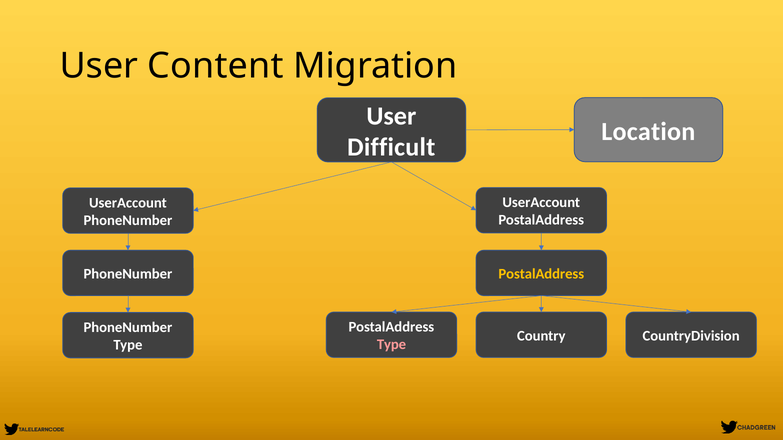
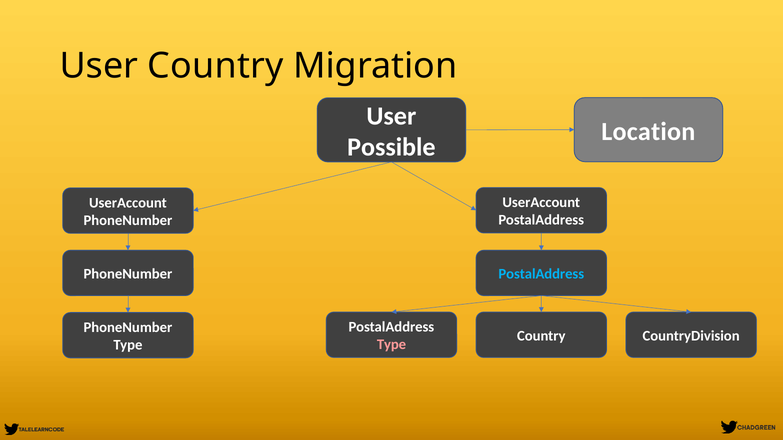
User Content: Content -> Country
Difficult: Difficult -> Possible
PostalAddress at (541, 274) colour: yellow -> light blue
